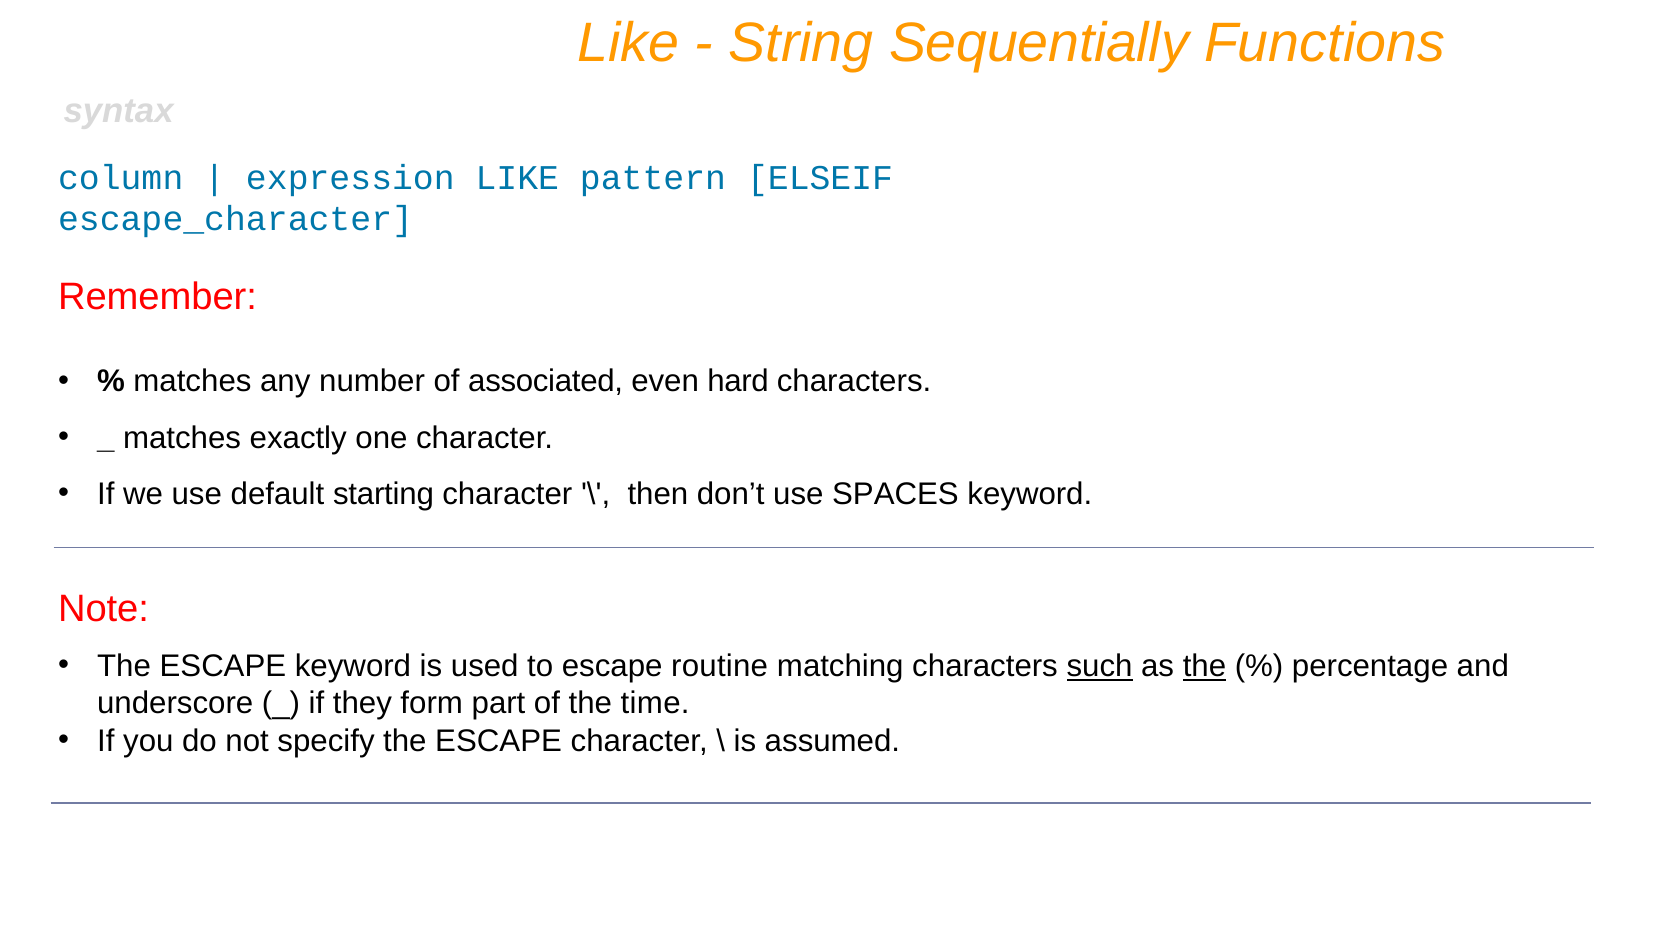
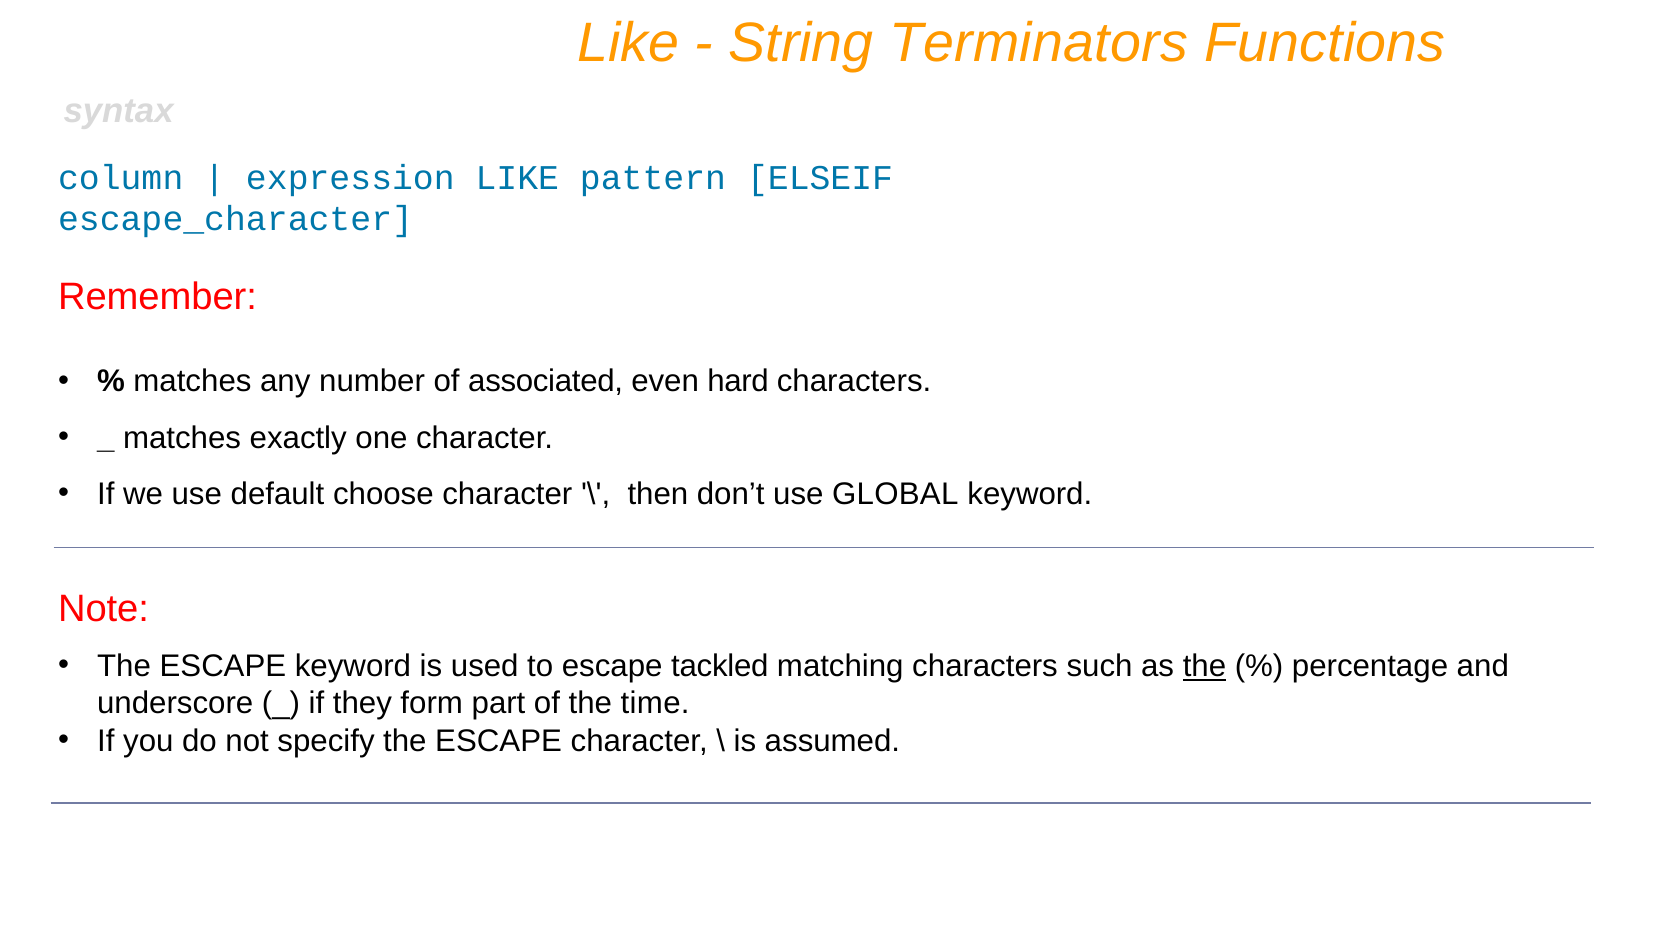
Sequentially: Sequentially -> Terminators
starting: starting -> choose
SPACES: SPACES -> GLOBAL
routine: routine -> tackled
such underline: present -> none
